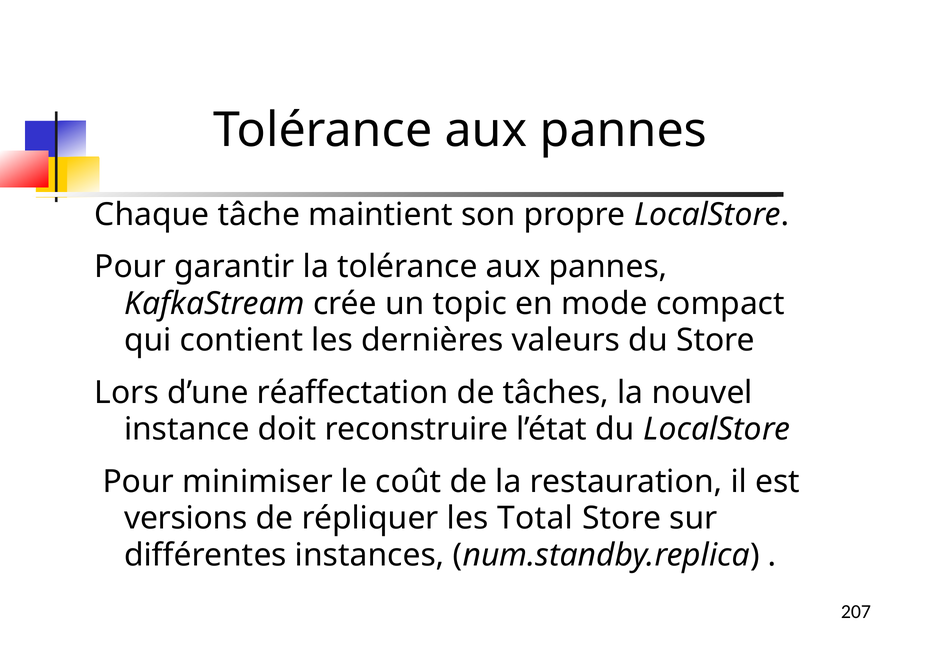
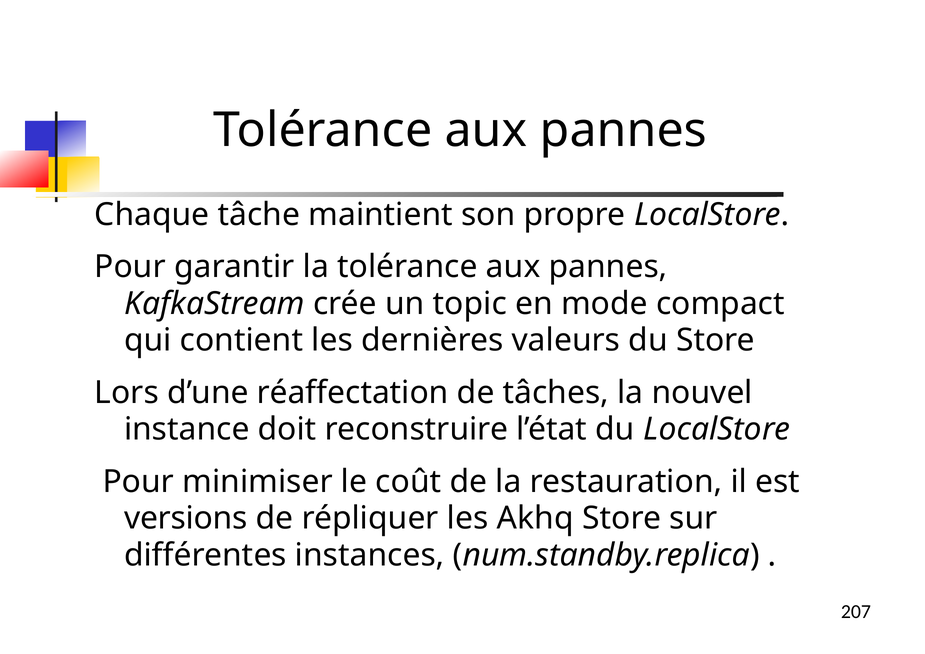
Total: Total -> Akhq
